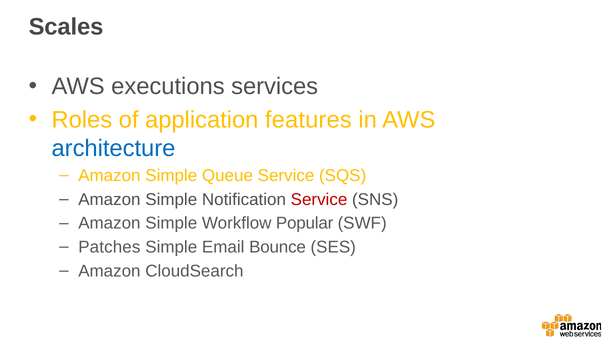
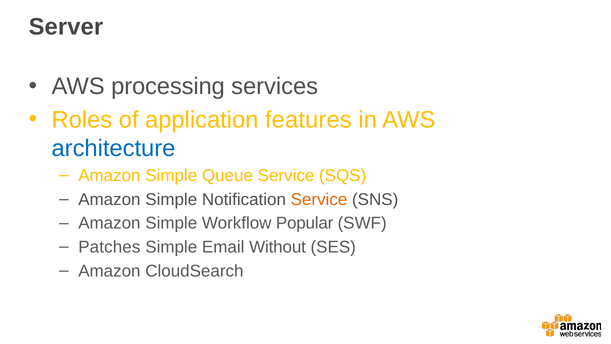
Scales: Scales -> Server
executions: executions -> processing
Service at (319, 199) colour: red -> orange
Bounce: Bounce -> Without
